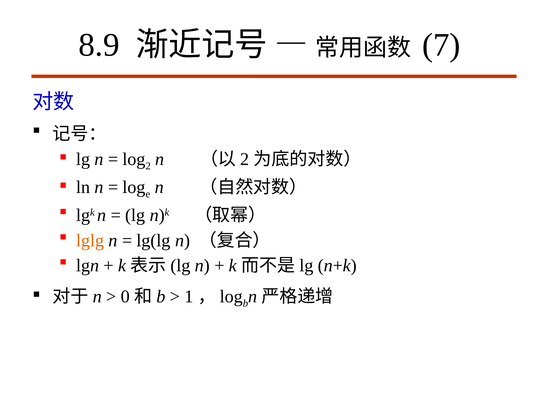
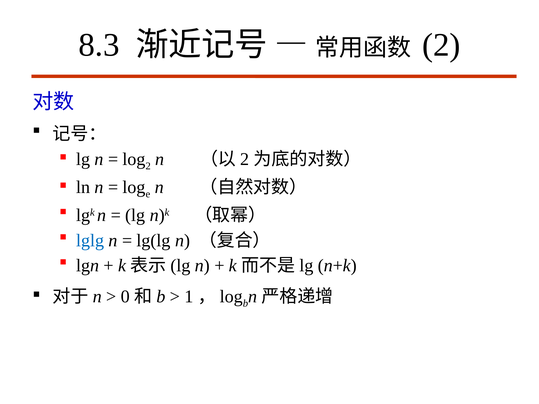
8.9: 8.9 -> 8.3
7 at (441, 45): 7 -> 2
lglg colour: orange -> blue
